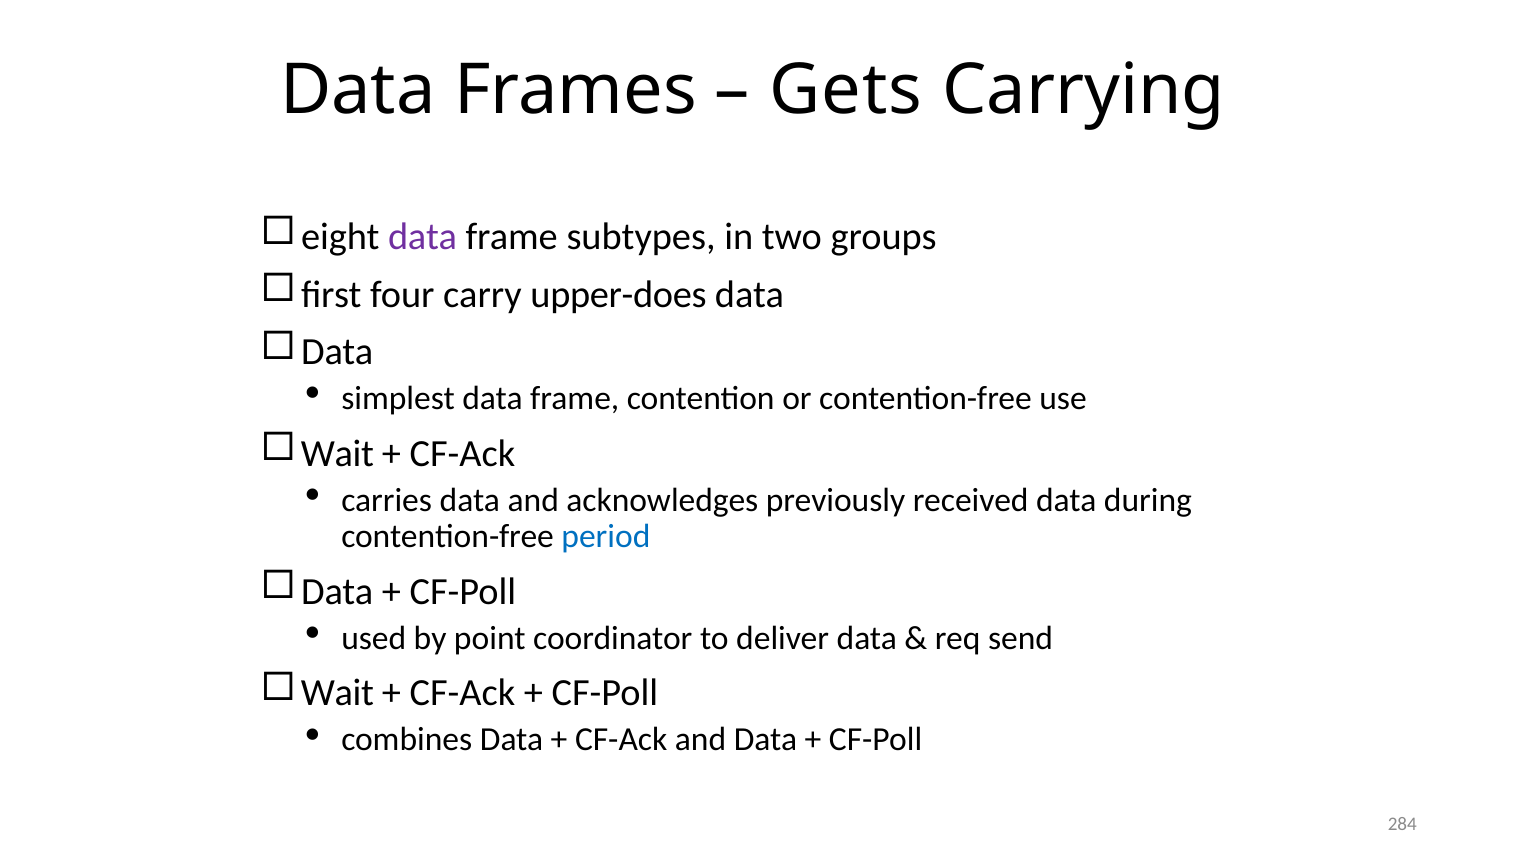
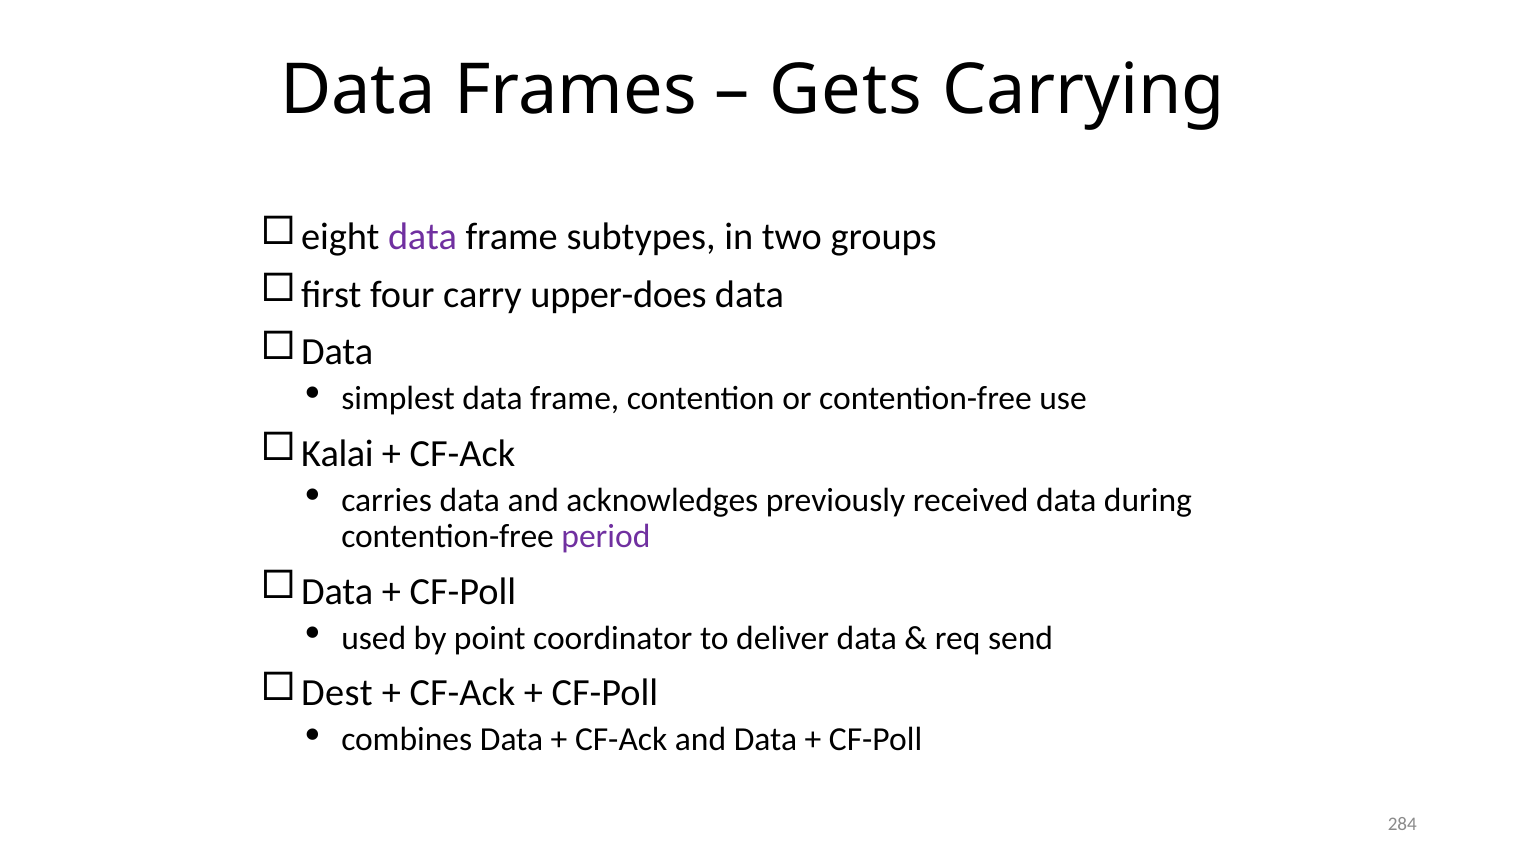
Wait at (337, 454): Wait -> Kalai
period colour: blue -> purple
Wait at (337, 693): Wait -> Dest
